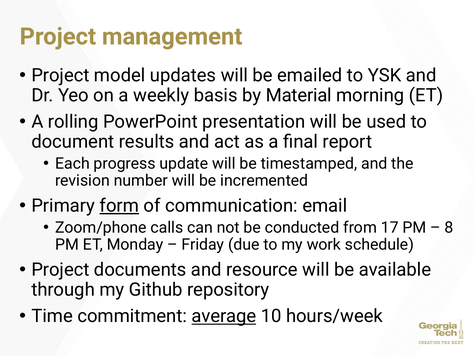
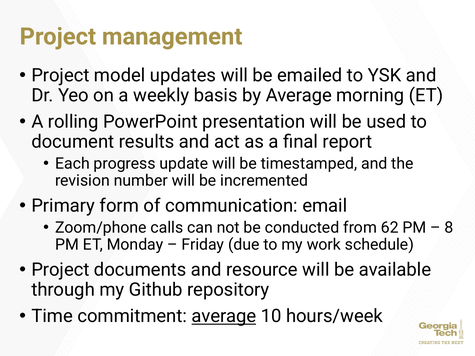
by Material: Material -> Average
form underline: present -> none
17: 17 -> 62
